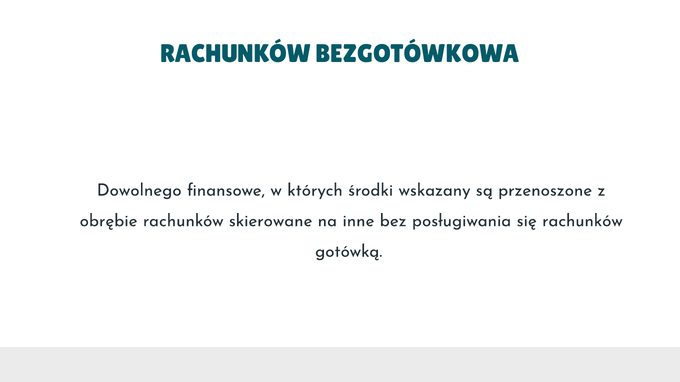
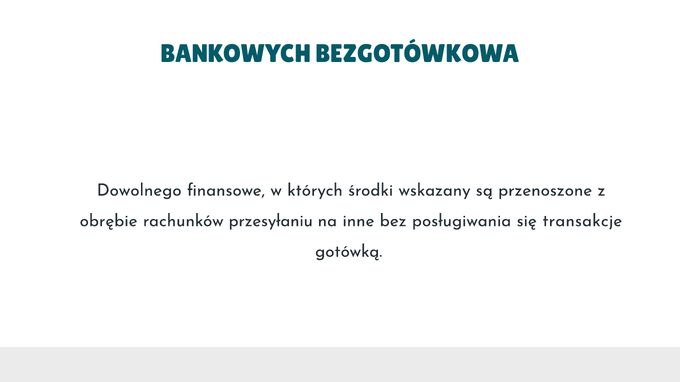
RACHUNKÓW at (236, 54): RACHUNKÓW -> BANKOWYCH
skierowane: skierowane -> przesyłaniu
się rachunków: rachunków -> transakcje
